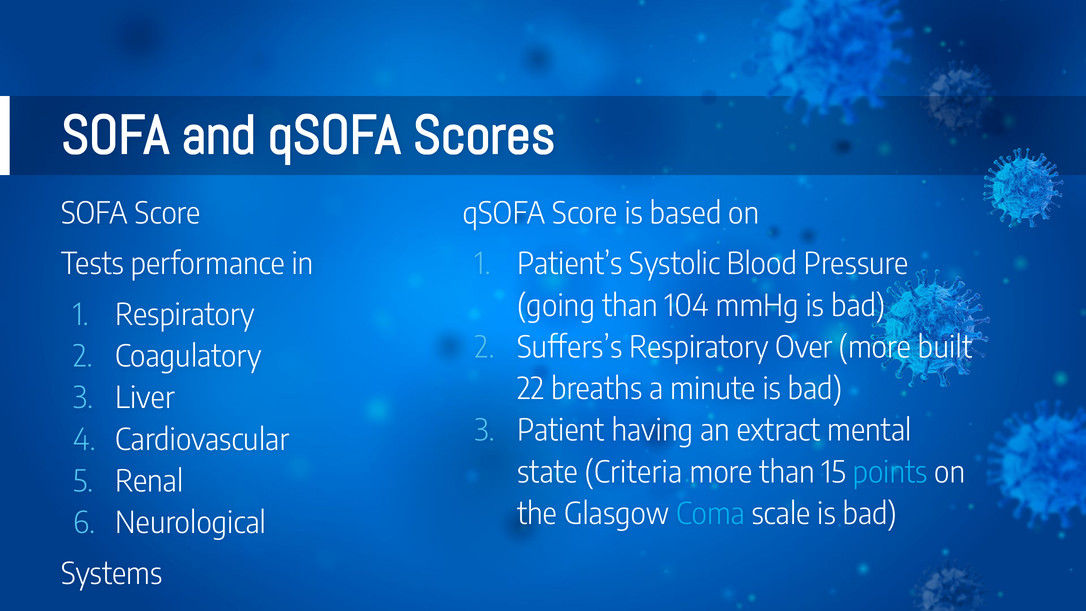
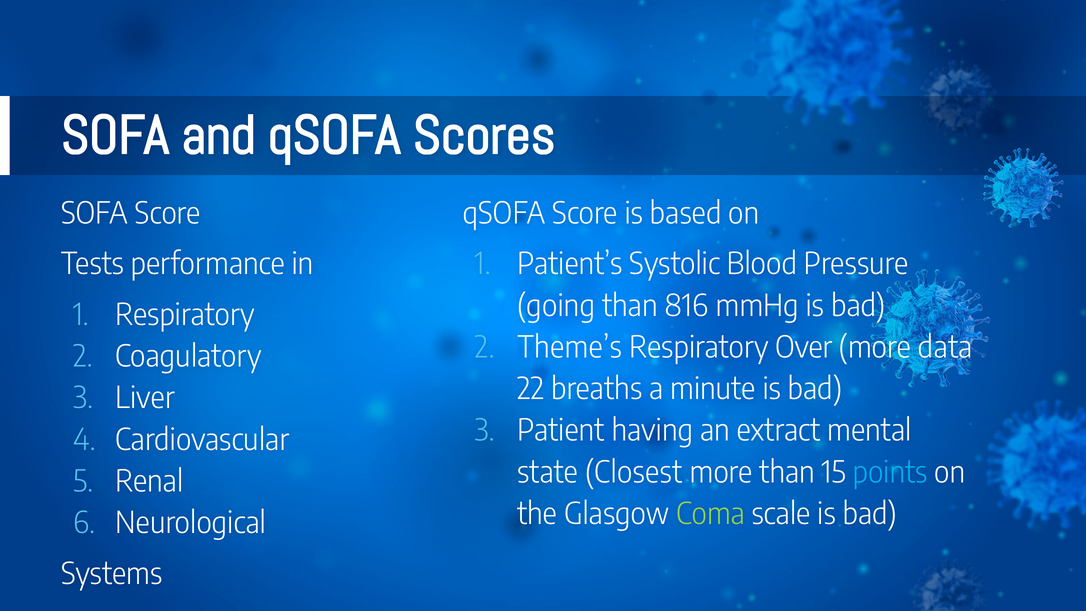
104: 104 -> 816
Suffers’s: Suffers’s -> Theme’s
built: built -> data
Criteria: Criteria -> Closest
Coma colour: light blue -> light green
